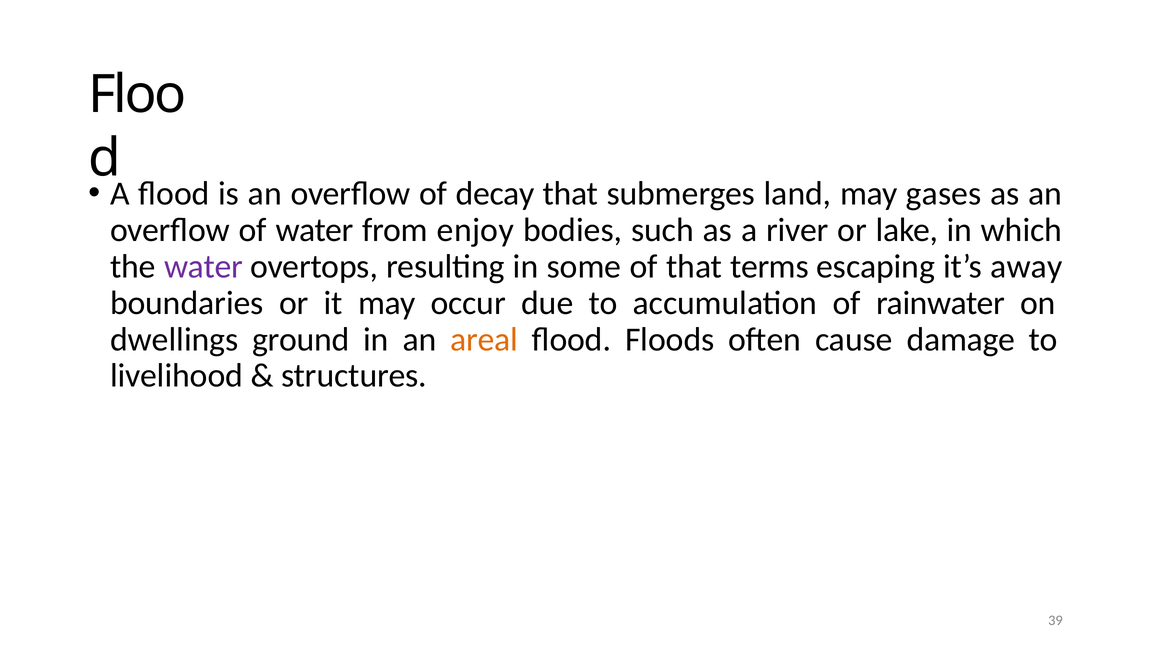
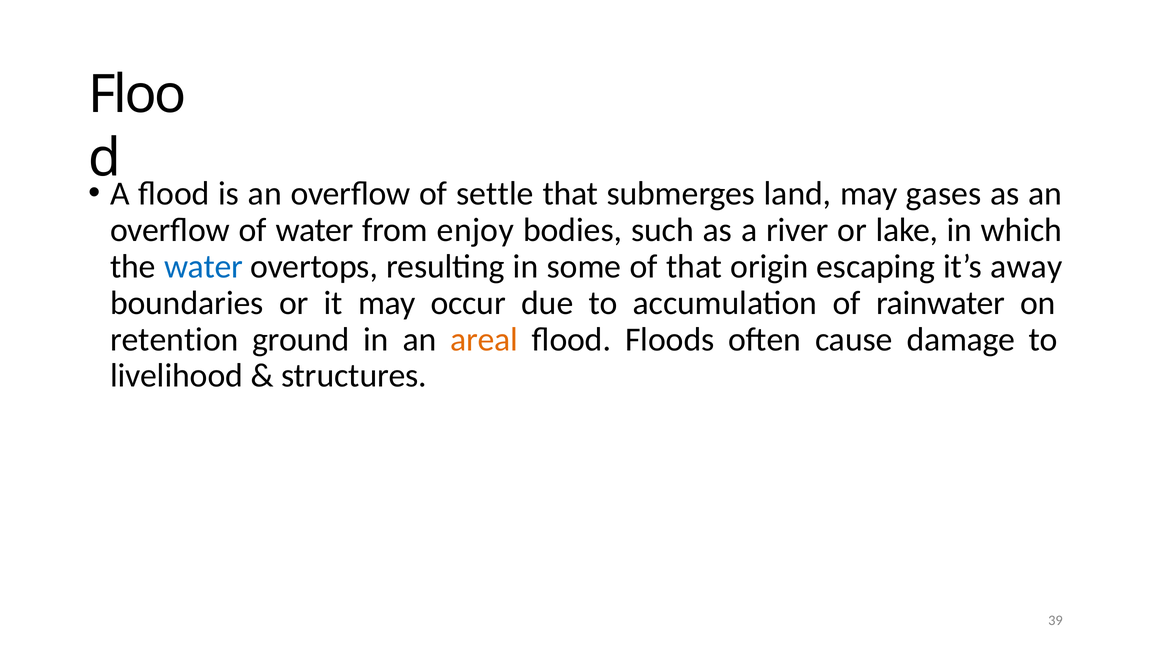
decay: decay -> settle
water at (203, 267) colour: purple -> blue
terms: terms -> origin
dwellings: dwellings -> retention
